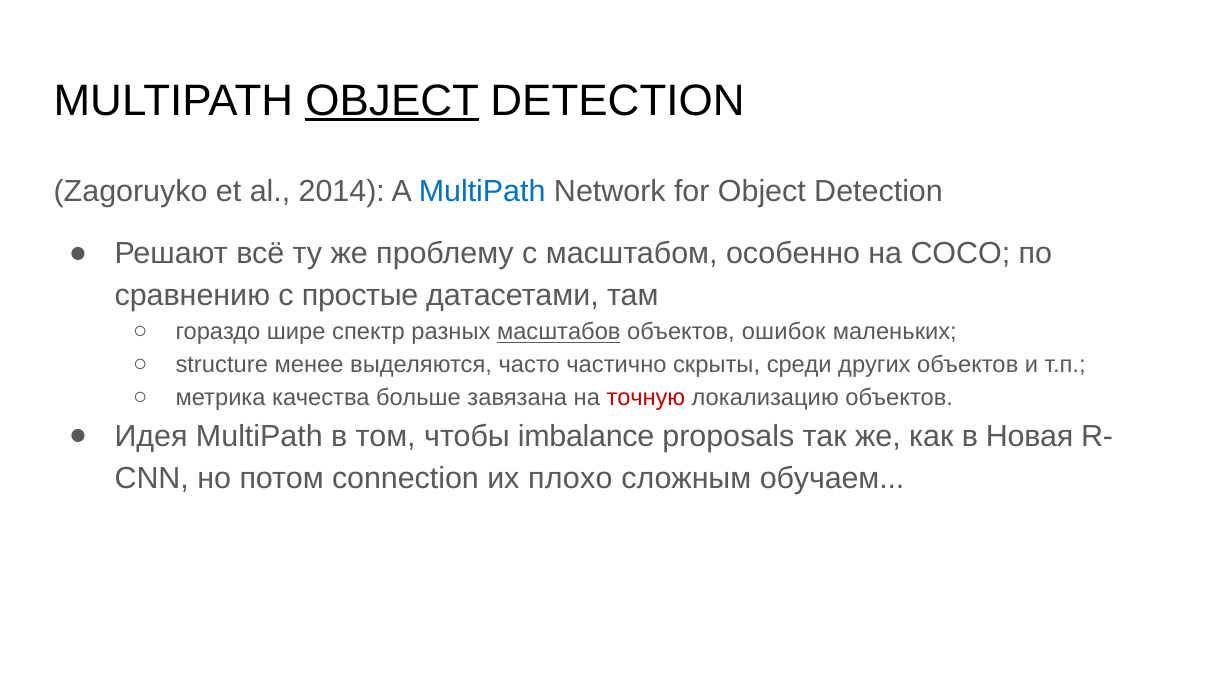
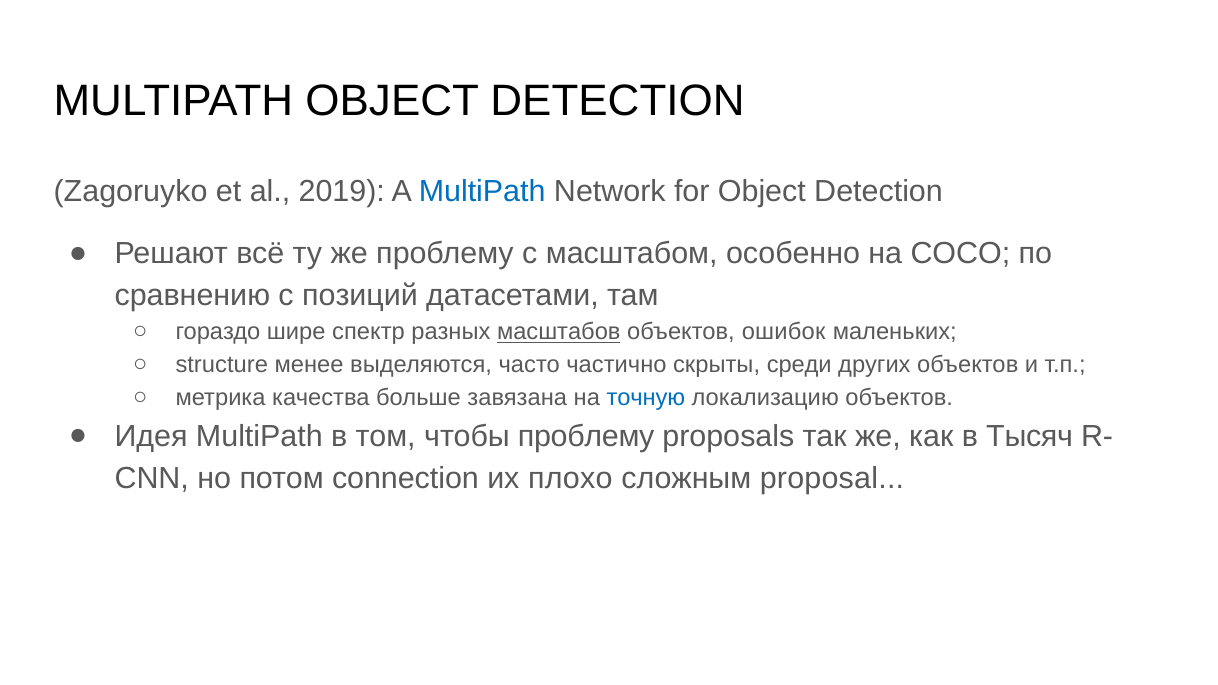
OBJECT at (392, 101) underline: present -> none
2014: 2014 -> 2019
простые: простые -> позиций
точную colour: red -> blue
чтобы imbalance: imbalance -> проблему
Новая: Новая -> Тысяч
обучаем: обучаем -> proposal
